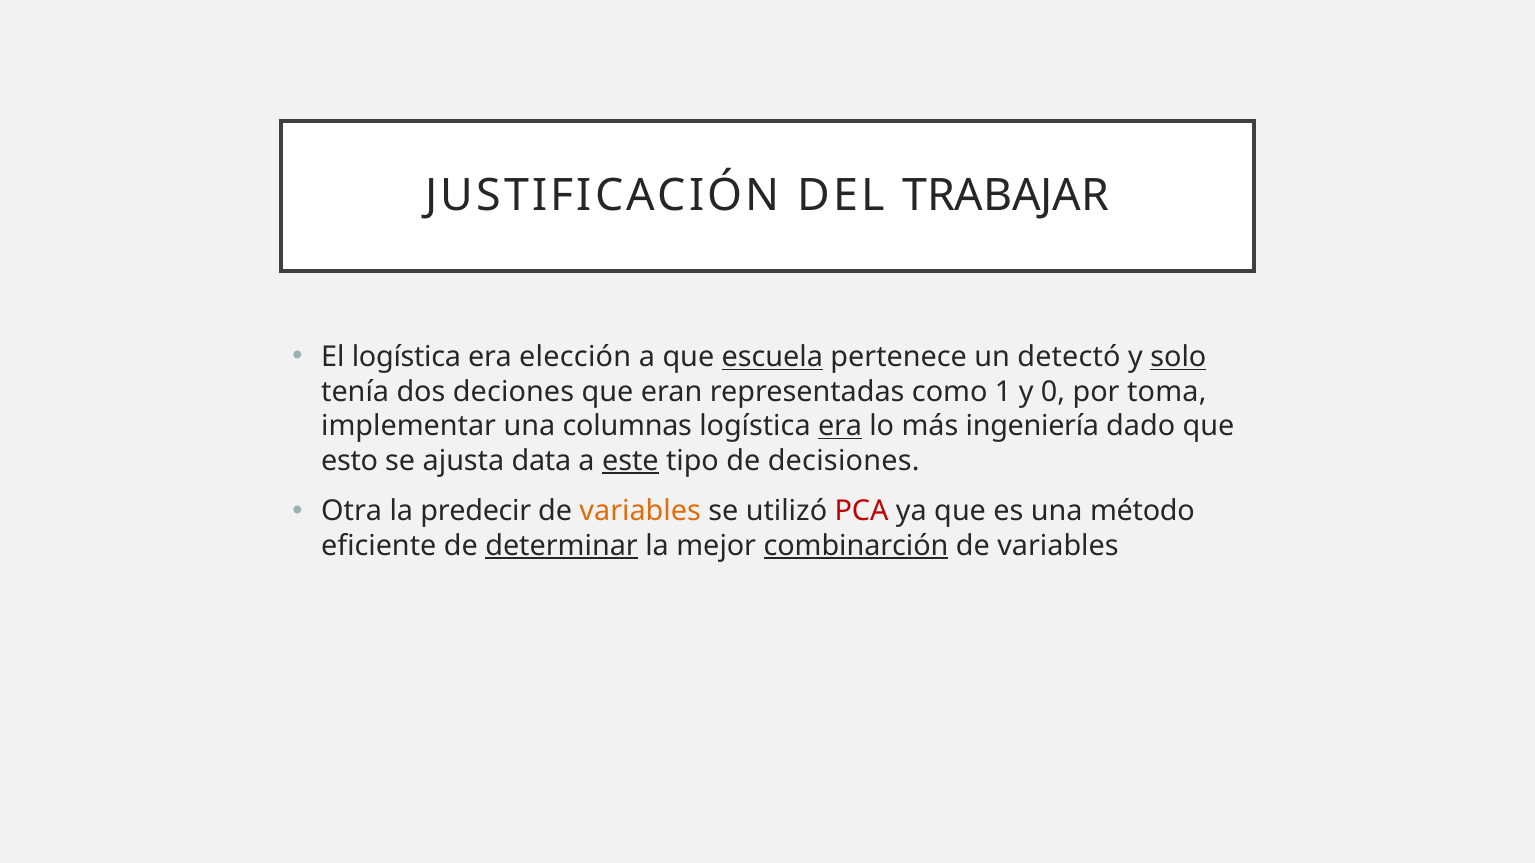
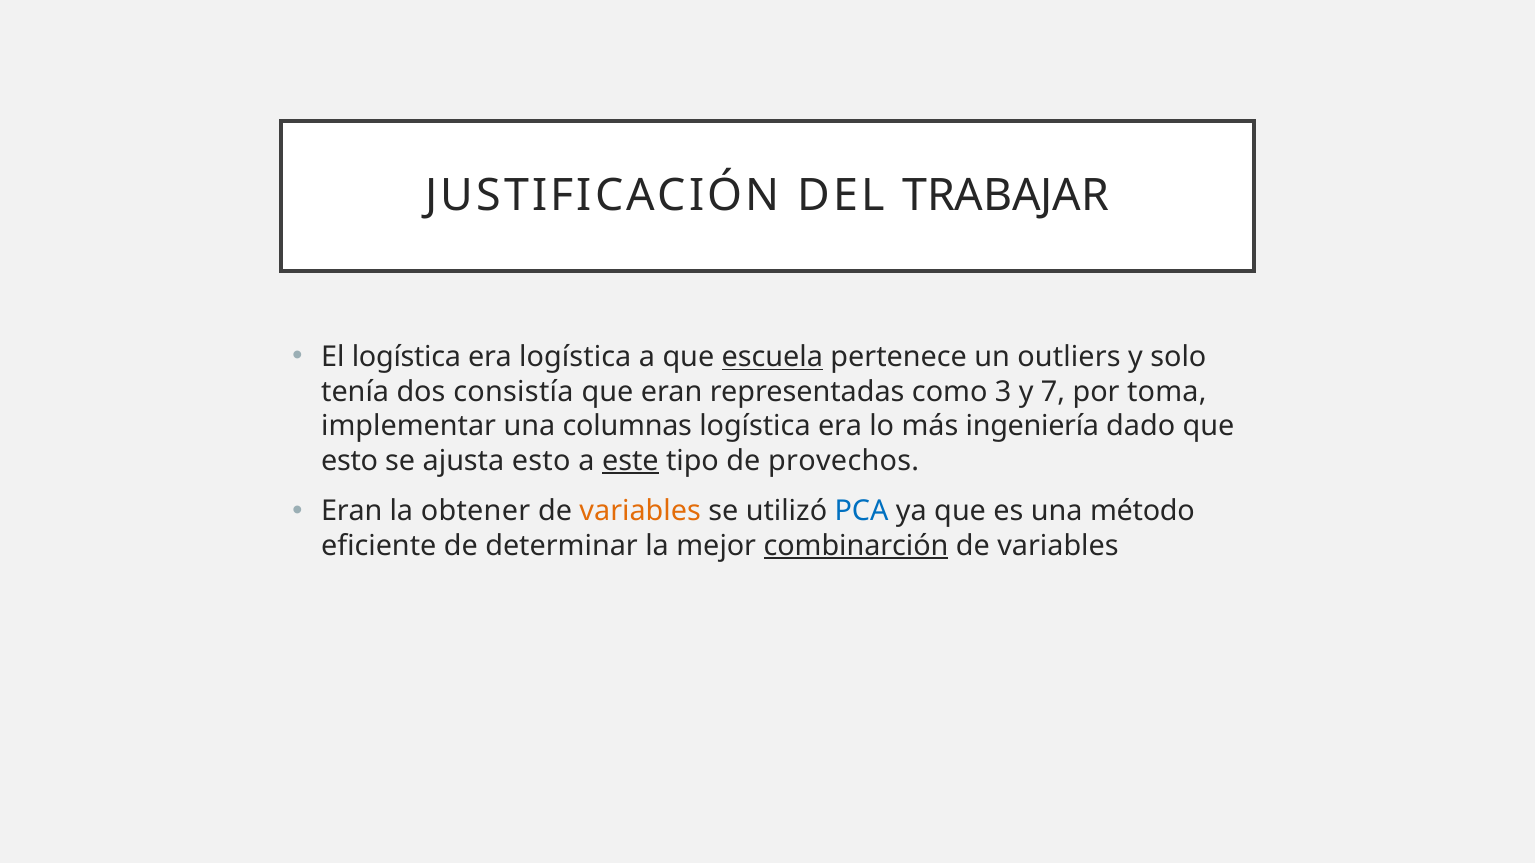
era elección: elección -> logística
detectó: detectó -> outliers
solo underline: present -> none
deciones: deciones -> consistía
1: 1 -> 3
0: 0 -> 7
era at (840, 426) underline: present -> none
ajusta data: data -> esto
decisiones: decisiones -> provechos
Otra at (352, 511): Otra -> Eran
predecir: predecir -> obtener
PCA colour: red -> blue
determinar underline: present -> none
